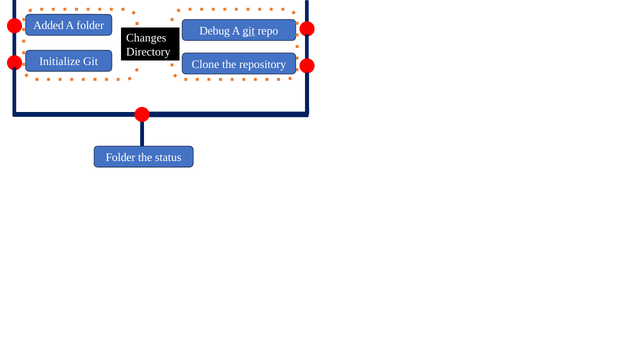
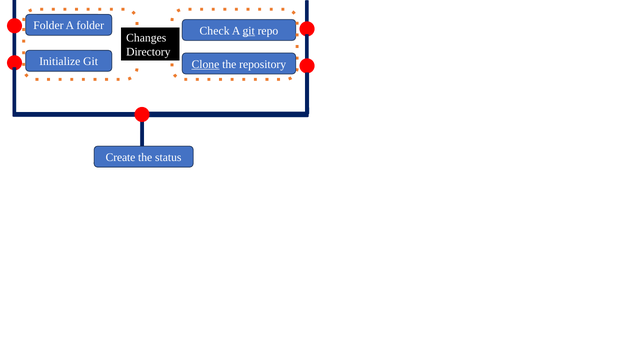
Added at (48, 26): Added -> Folder
Debug: Debug -> Check
Clone underline: none -> present
Folder at (120, 157): Folder -> Create
